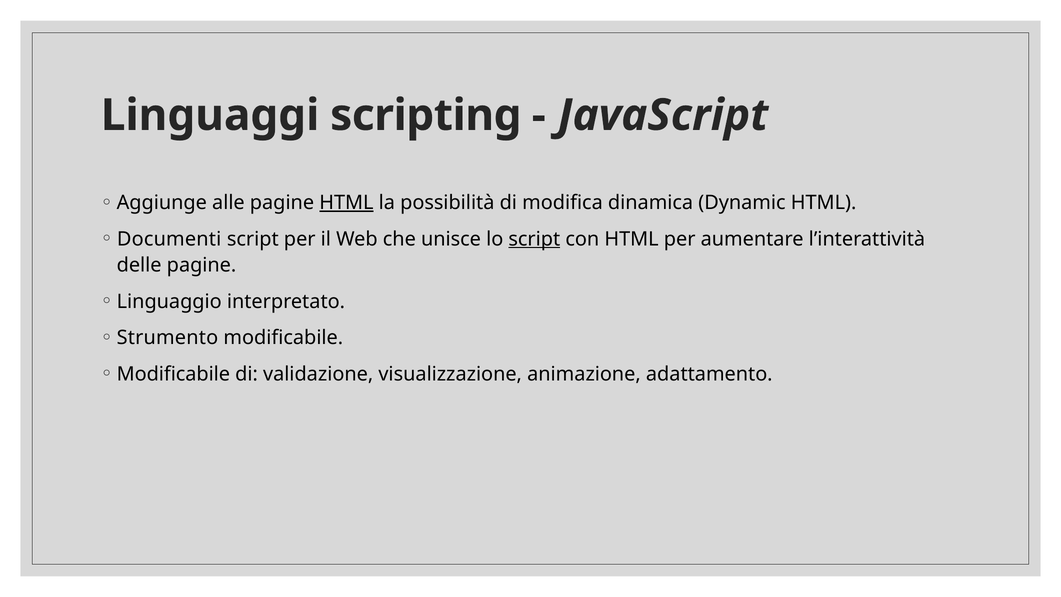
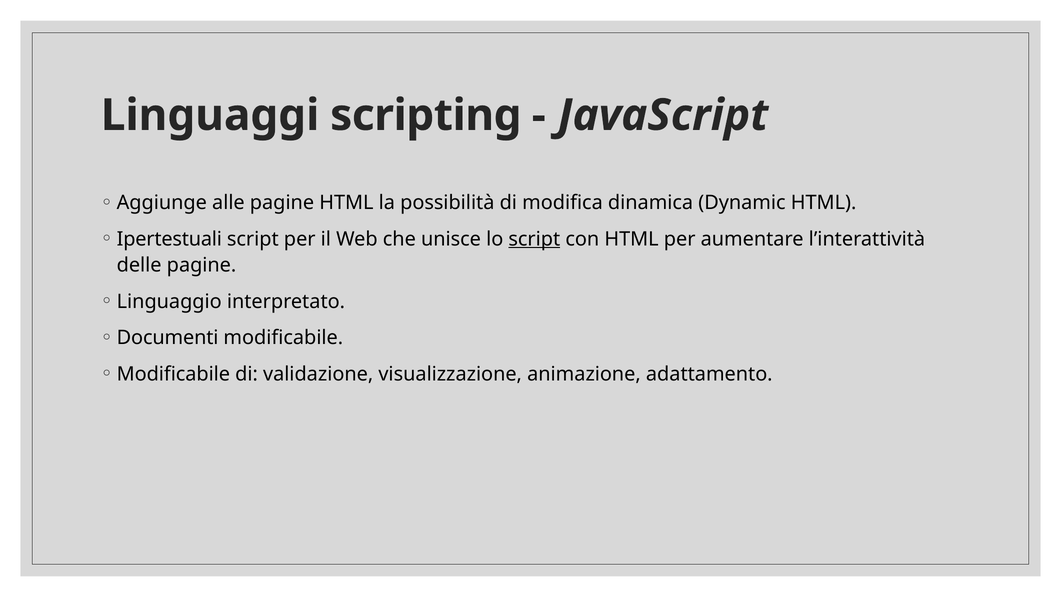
HTML at (346, 203) underline: present -> none
Documenti: Documenti -> Ipertestuali
Strumento: Strumento -> Documenti
